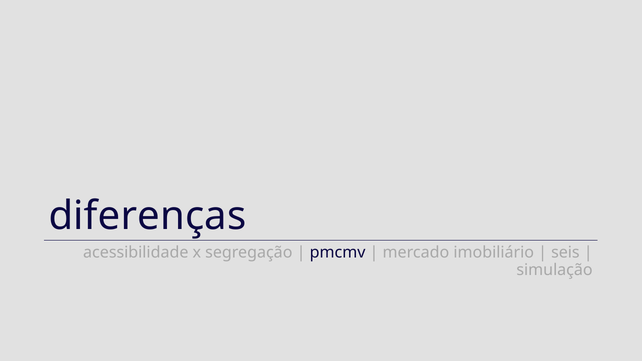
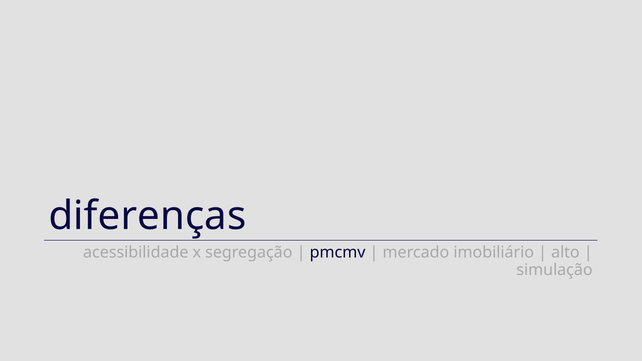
seis: seis -> alto
